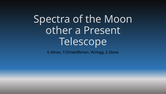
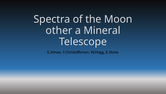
Present: Present -> Mineral
